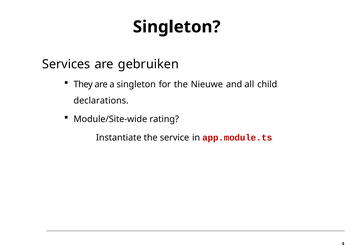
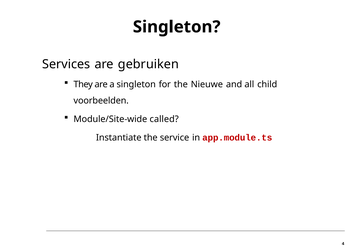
declarations: declarations -> voorbeelden
rating: rating -> called
